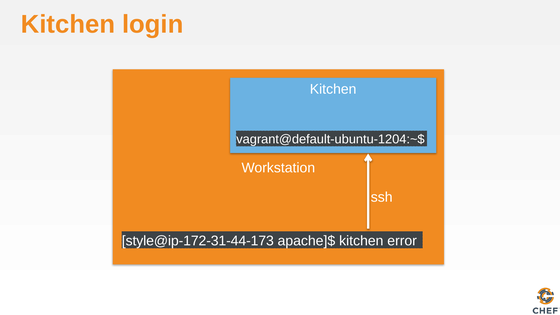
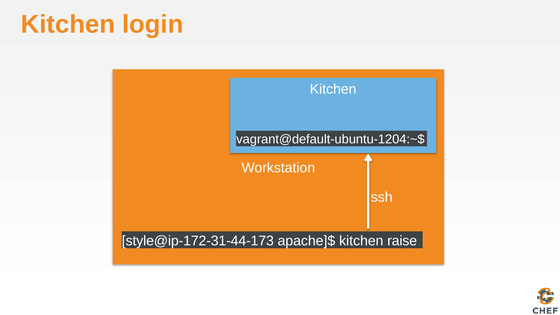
error: error -> raise
